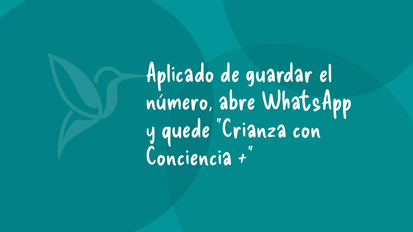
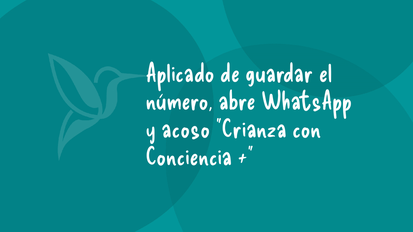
quede: quede -> acoso
